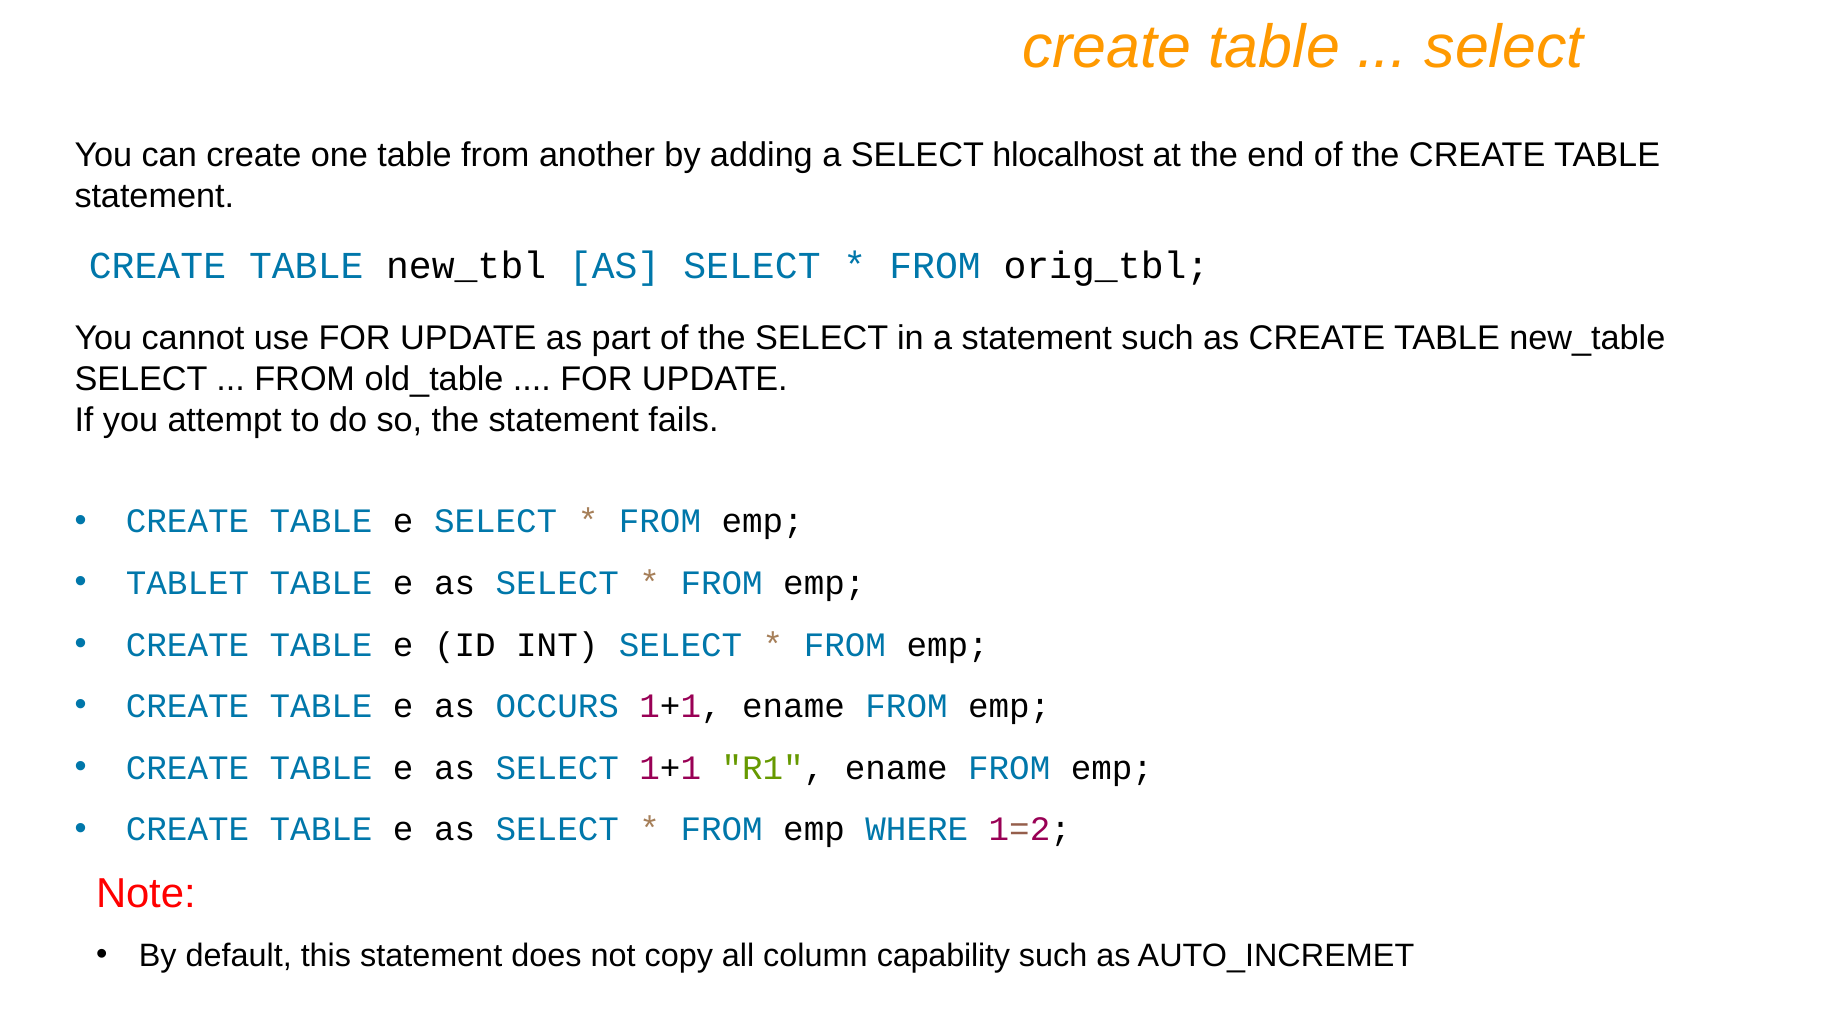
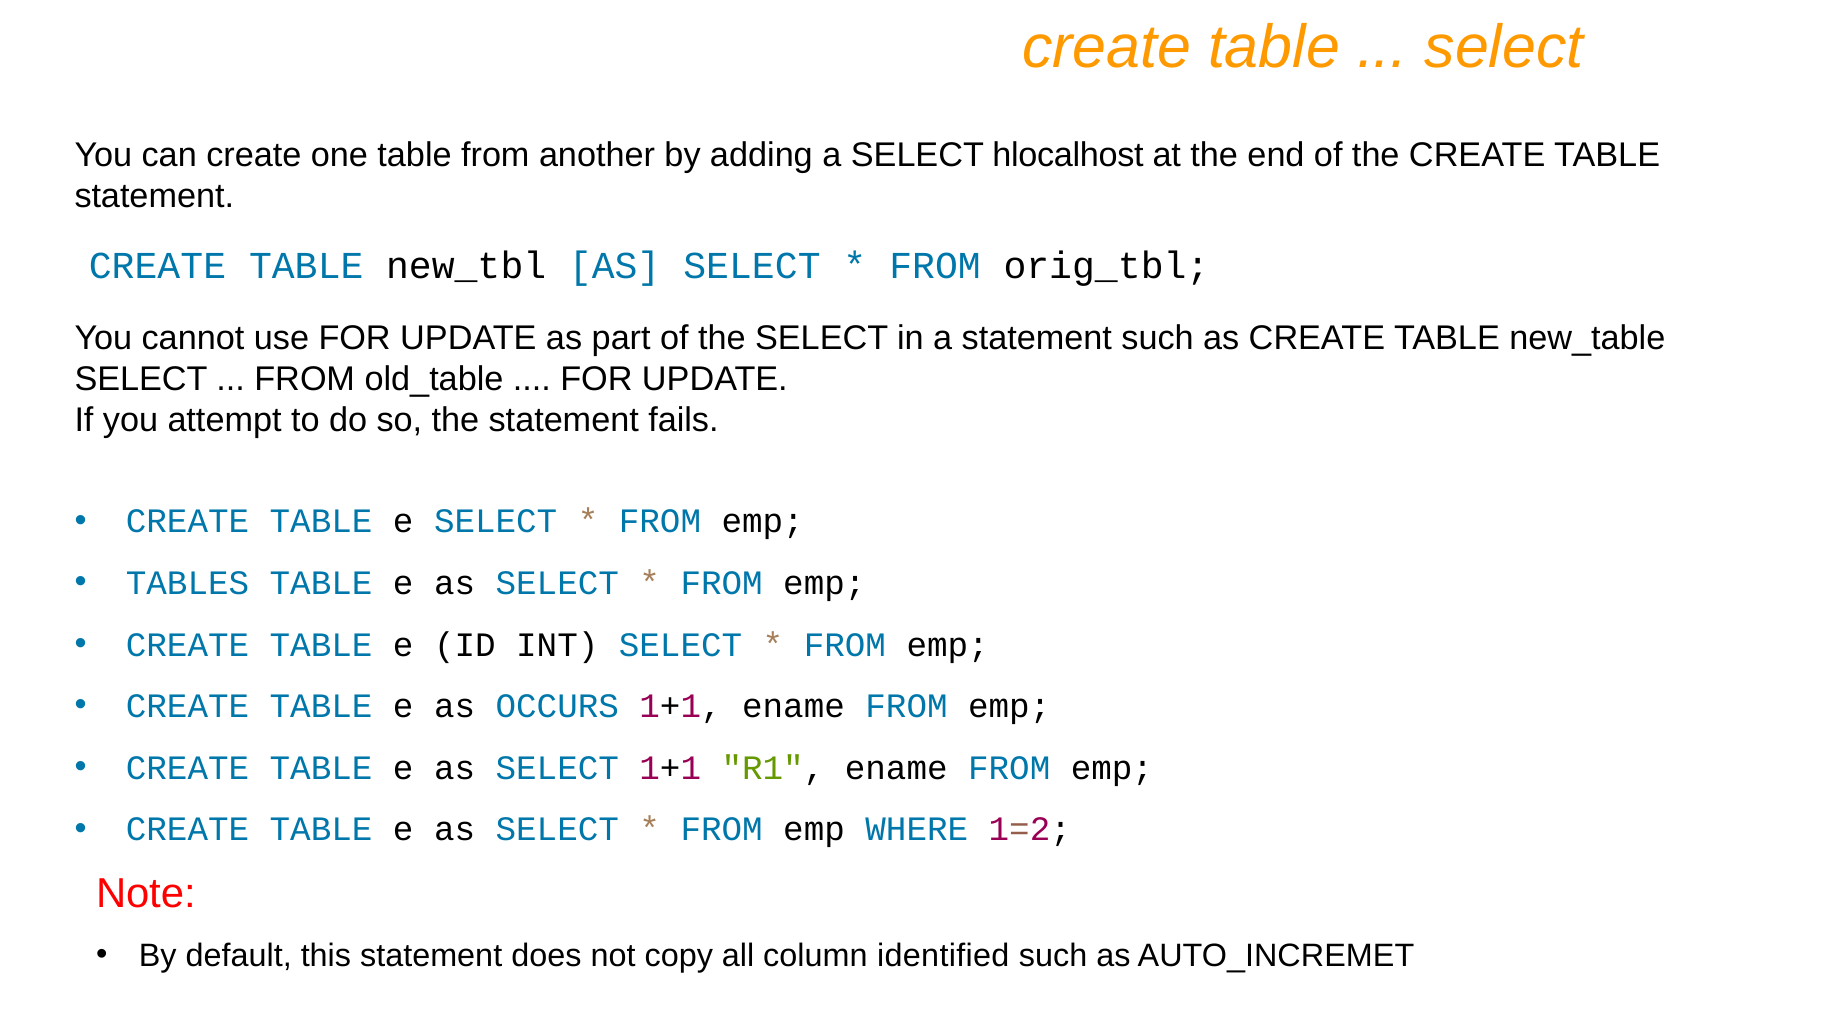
TABLET: TABLET -> TABLES
capability: capability -> identified
